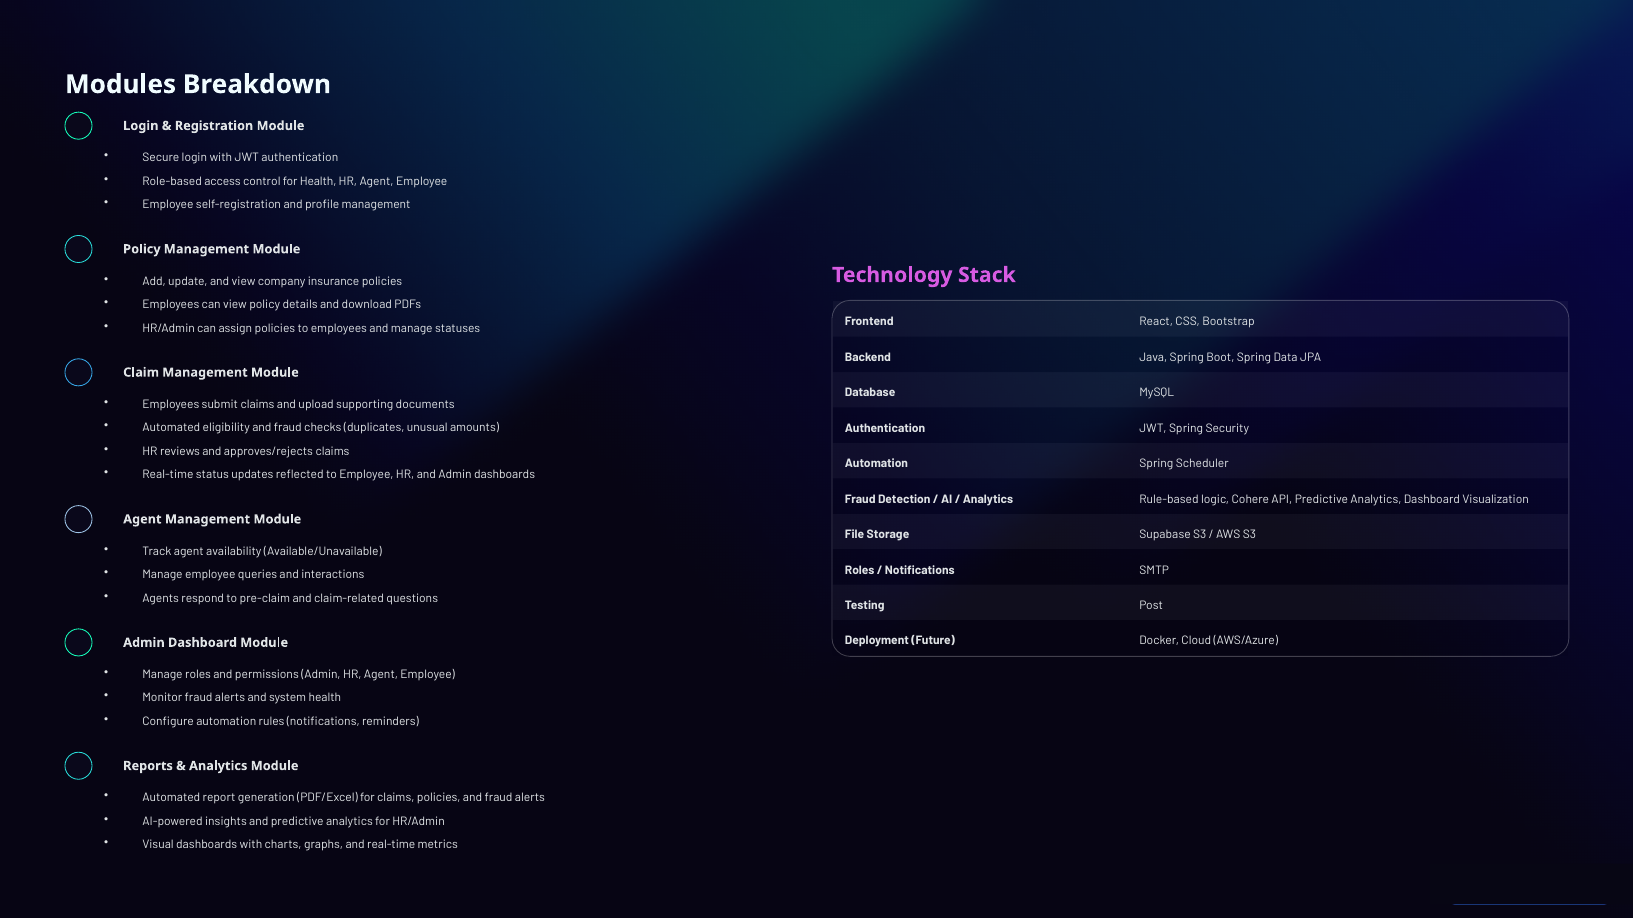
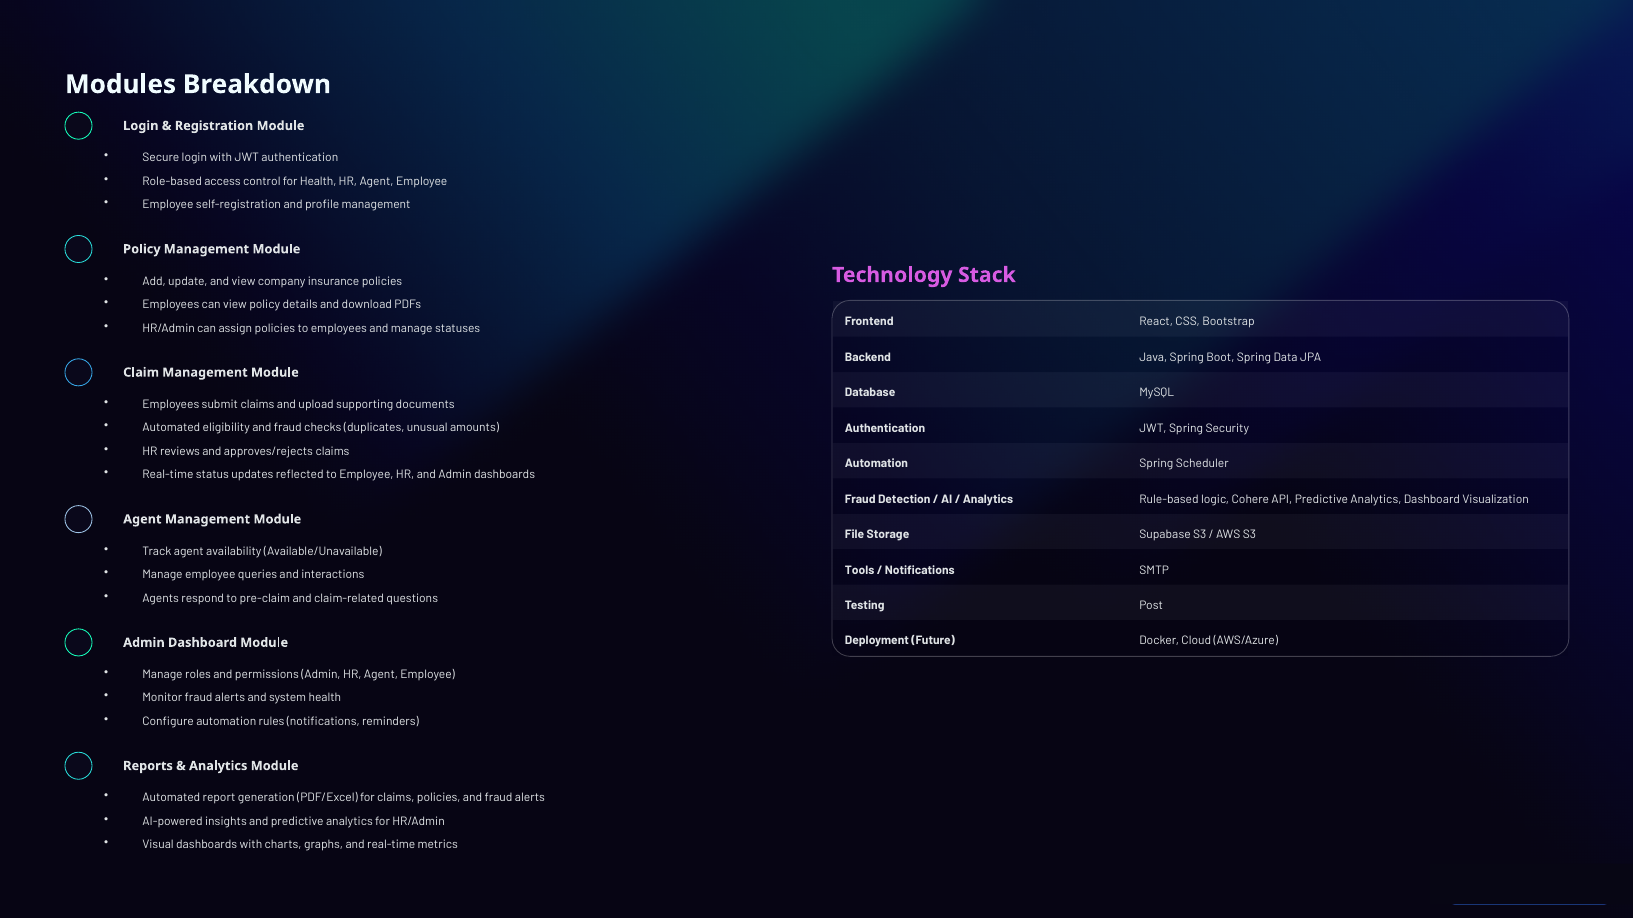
Roles at (860, 570): Roles -> Tools
